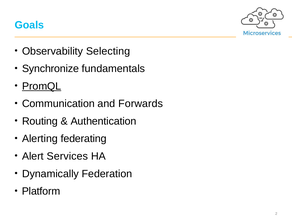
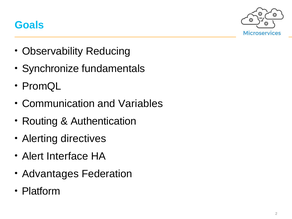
Selecting: Selecting -> Reducing
PromQL underline: present -> none
Forwards: Forwards -> Variables
federating: federating -> directives
Services: Services -> Interface
Dynamically: Dynamically -> Advantages
